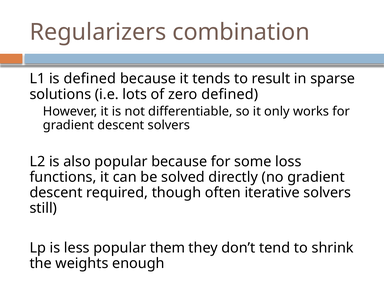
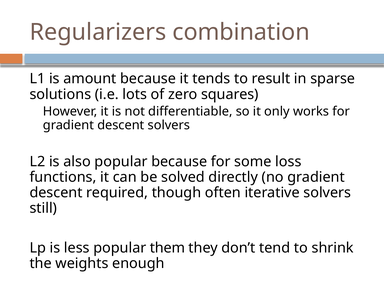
is defined: defined -> amount
zero defined: defined -> squares
